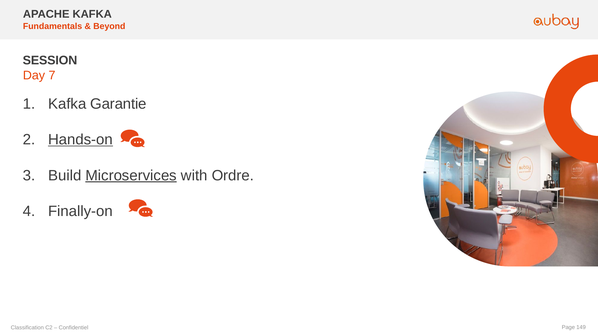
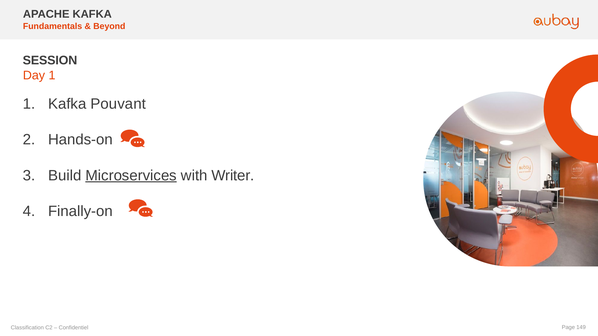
Day 7: 7 -> 1
Garantie: Garantie -> Pouvant
Hands-on underline: present -> none
Ordre: Ordre -> Writer
